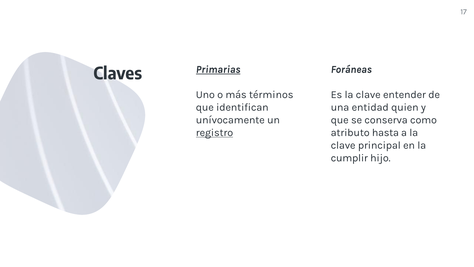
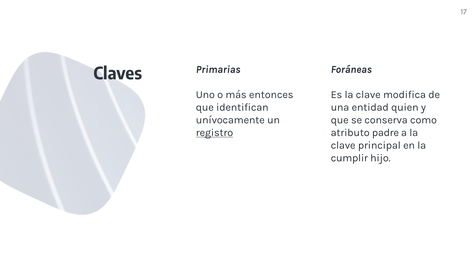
Primarias underline: present -> none
términos: términos -> entonces
entender: entender -> modifica
hasta: hasta -> padre
